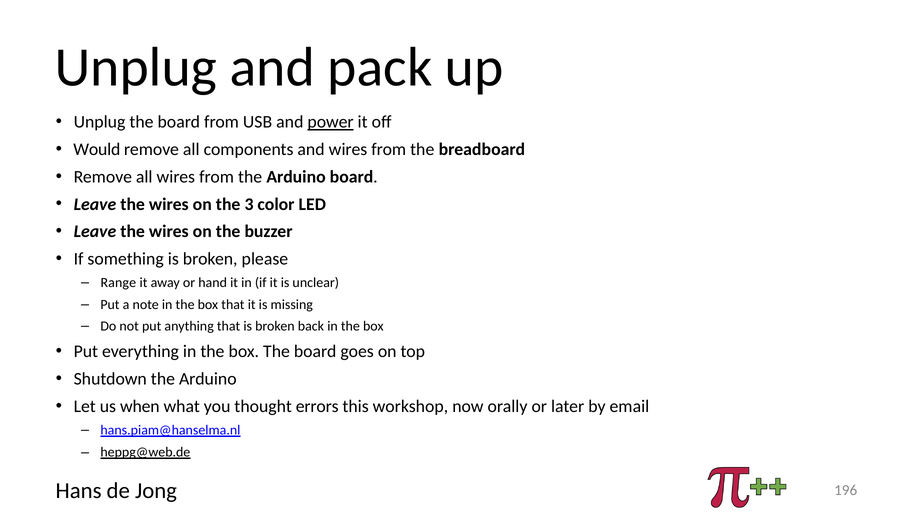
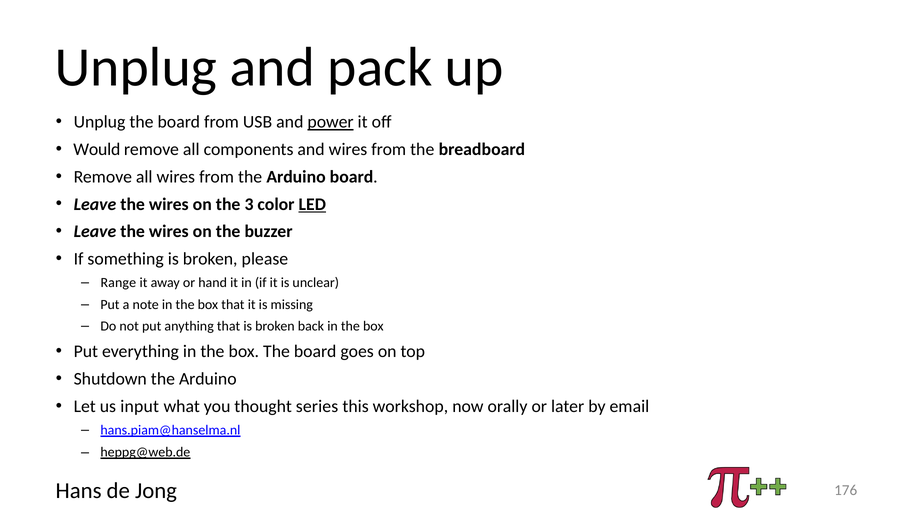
LED underline: none -> present
when: when -> input
errors: errors -> series
196: 196 -> 176
